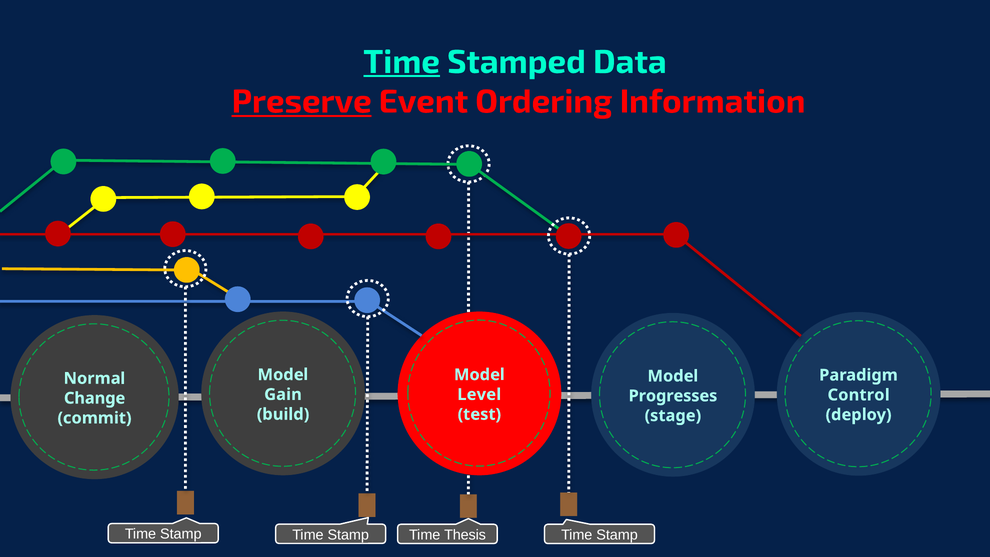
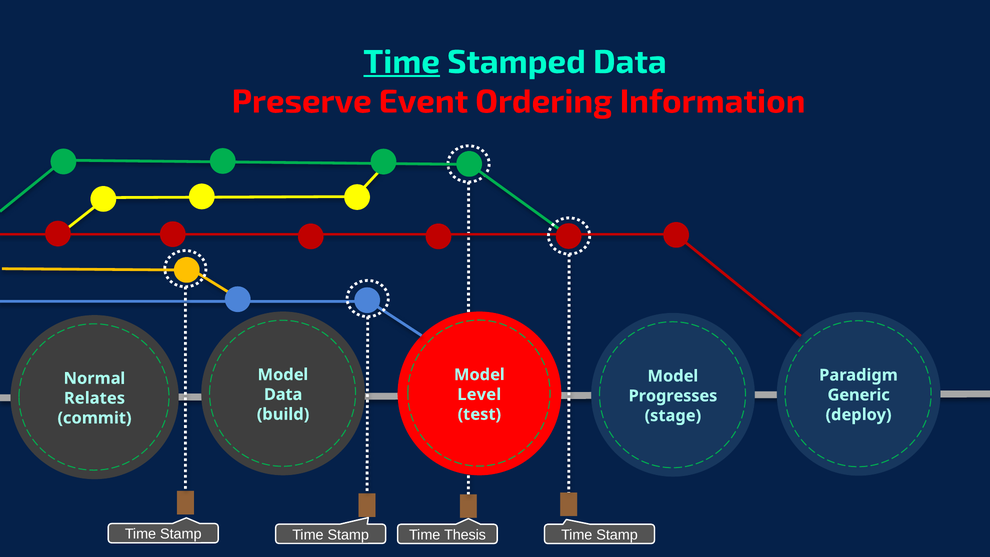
Preserve underline: present -> none
Gain at (283, 394): Gain -> Data
Control: Control -> Generic
Change: Change -> Relates
